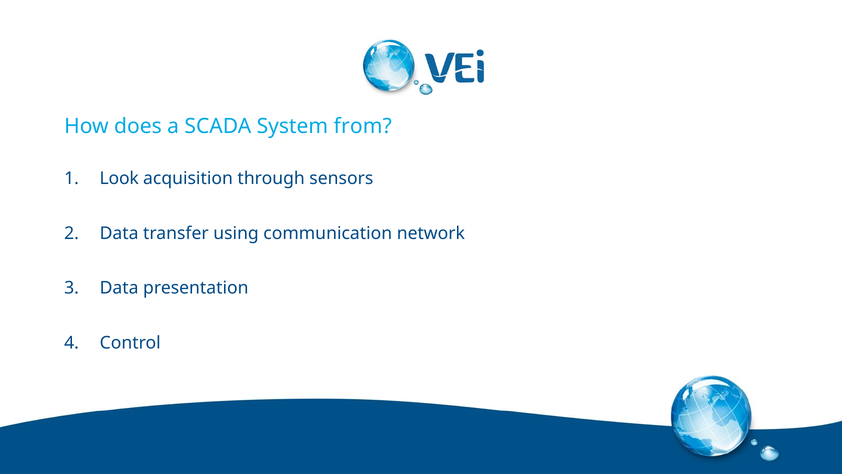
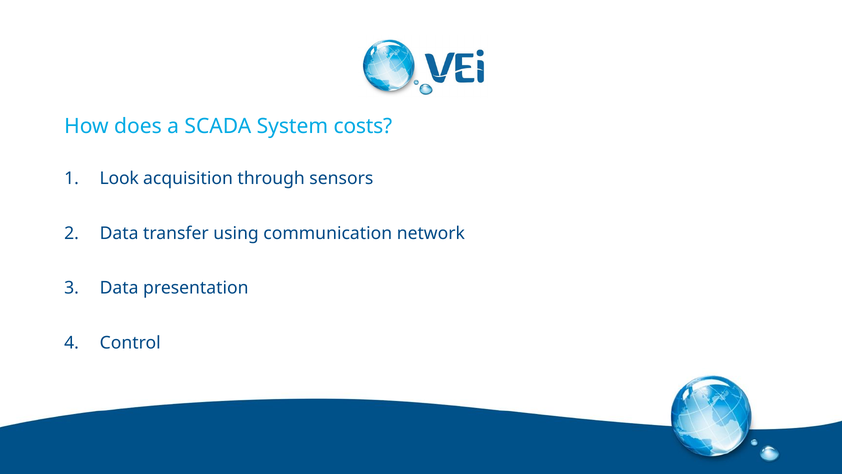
from: from -> costs
